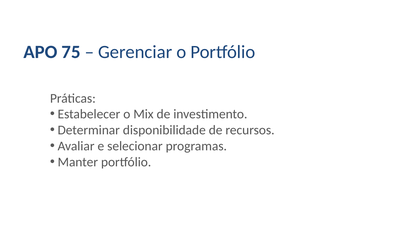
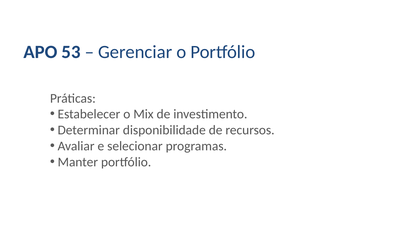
75: 75 -> 53
